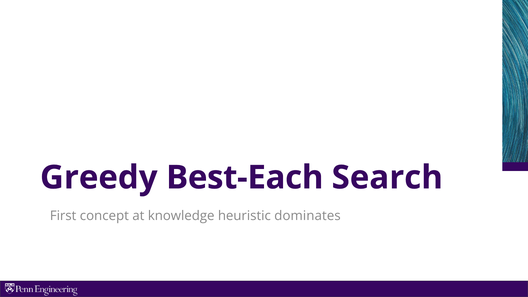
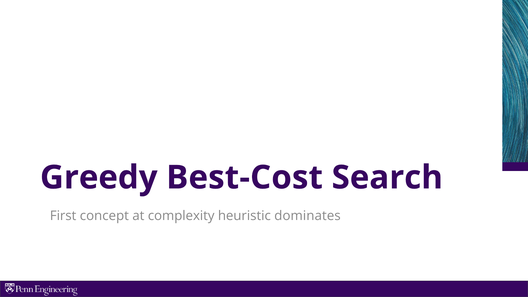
Best-Each: Best-Each -> Best-Cost
knowledge: knowledge -> complexity
